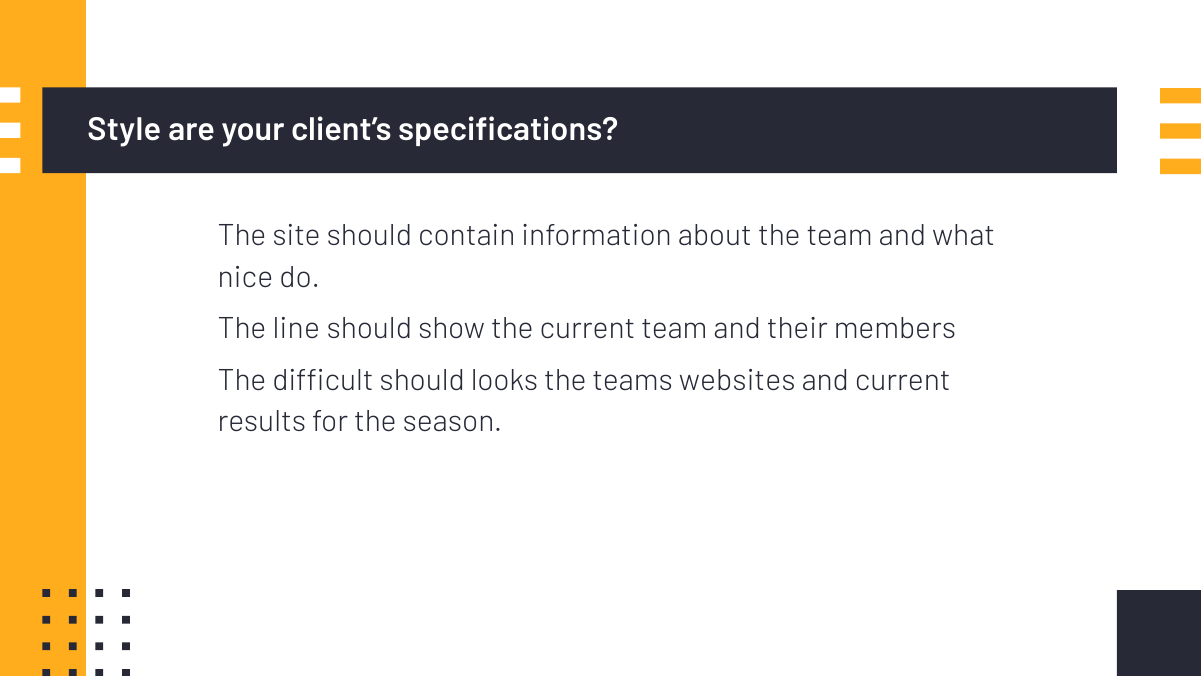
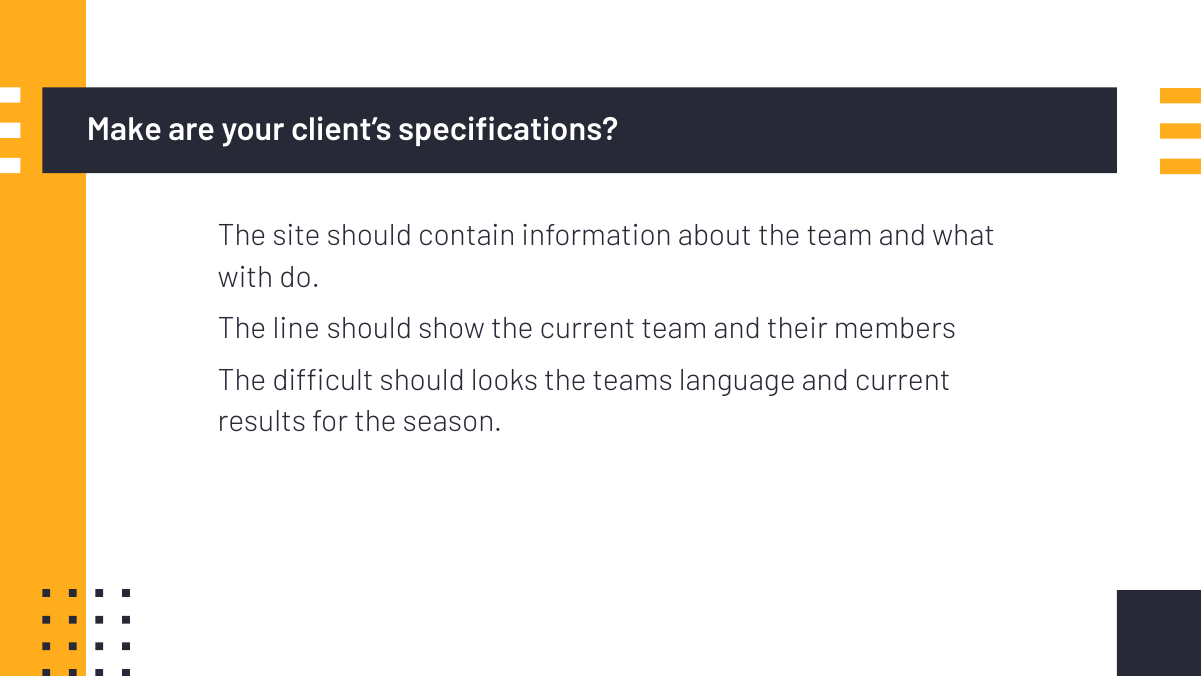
Style: Style -> Make
nice: nice -> with
websites: websites -> language
